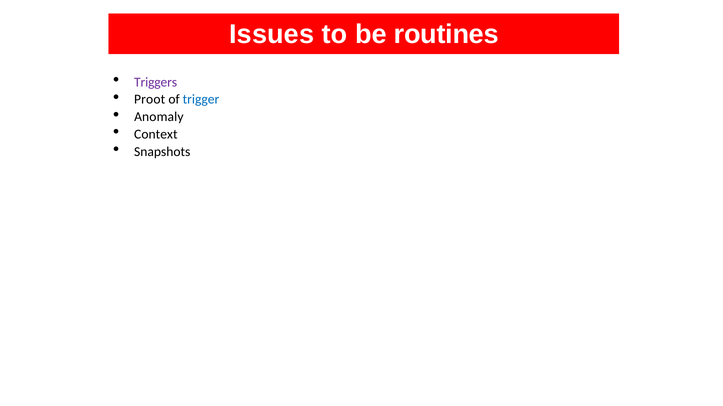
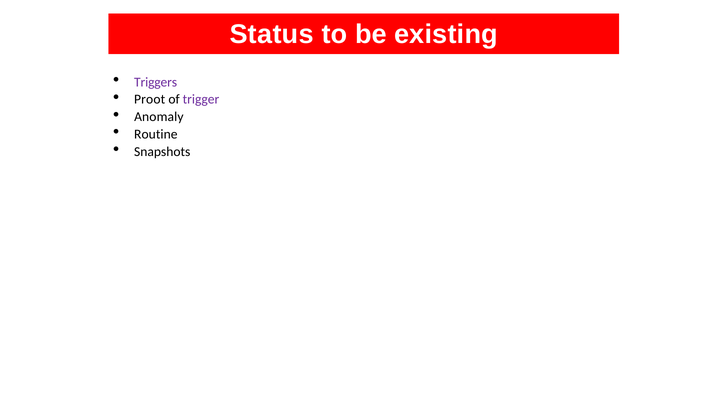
Issues: Issues -> Status
routines: routines -> existing
trigger colour: blue -> purple
Context: Context -> Routine
